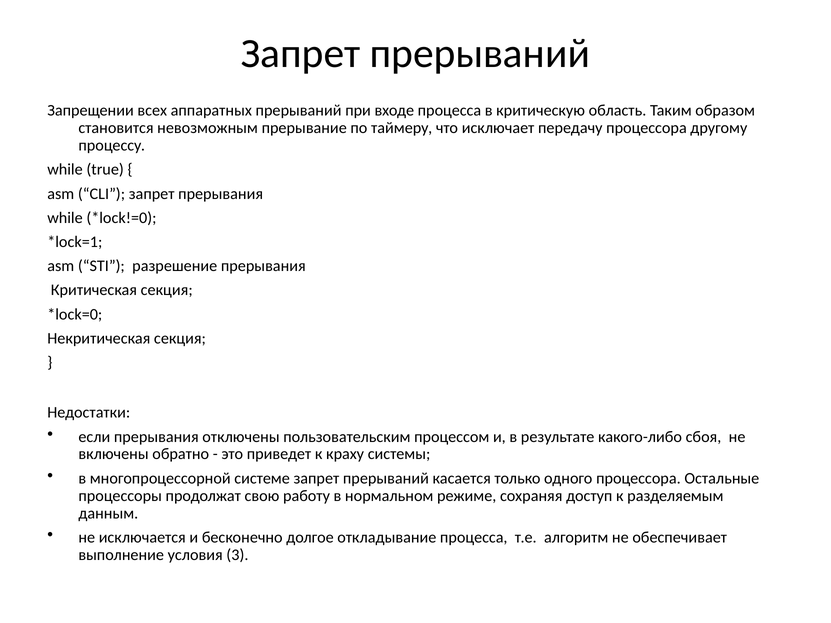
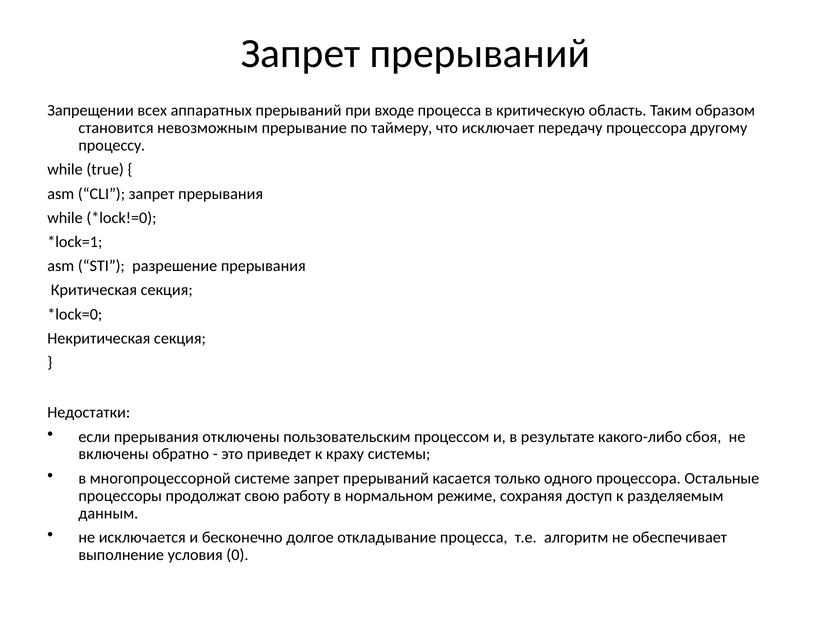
3: 3 -> 0
